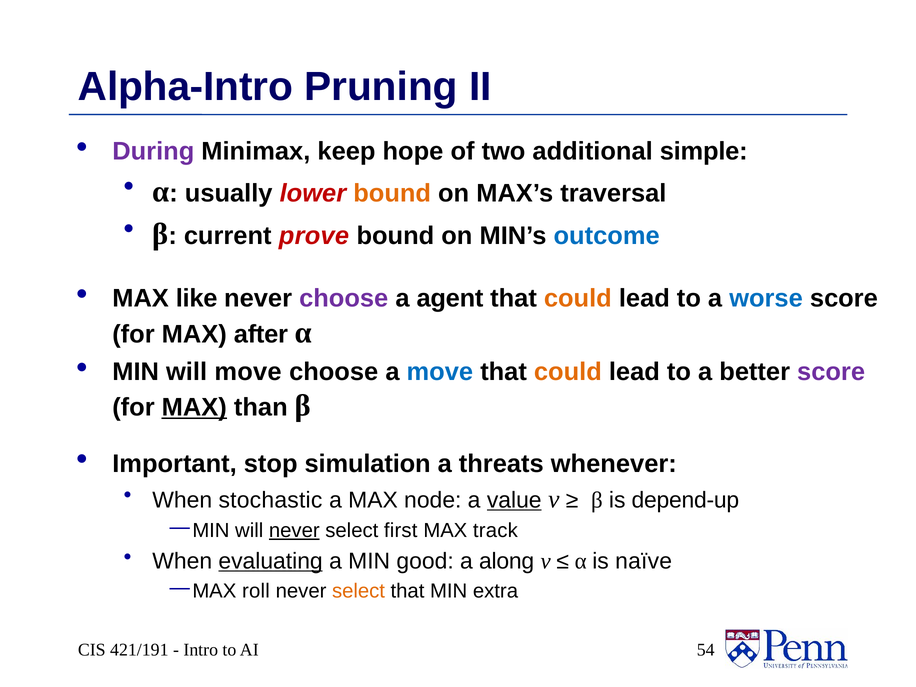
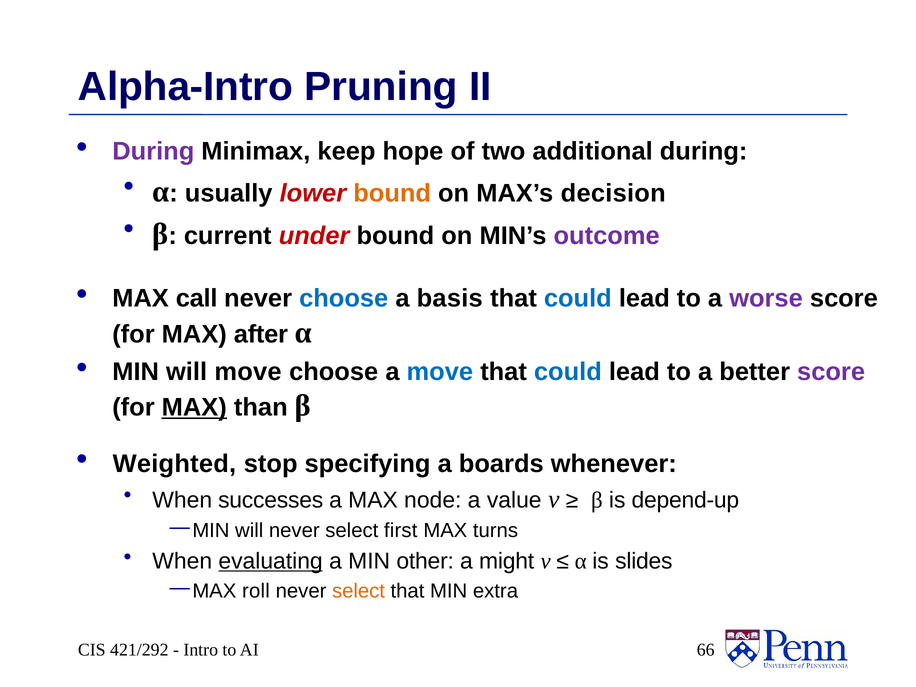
additional simple: simple -> during
traversal: traversal -> decision
prove: prove -> under
outcome colour: blue -> purple
like: like -> call
choose at (344, 298) colour: purple -> blue
agent: agent -> basis
could at (578, 298) colour: orange -> blue
worse colour: blue -> purple
could at (568, 372) colour: orange -> blue
Important: Important -> Weighted
simulation: simulation -> specifying
threats: threats -> boards
stochastic: stochastic -> successes
value underline: present -> none
never at (294, 530) underline: present -> none
track: track -> turns
good: good -> other
along: along -> might
naïve: naïve -> slides
421/191: 421/191 -> 421/292
54: 54 -> 66
